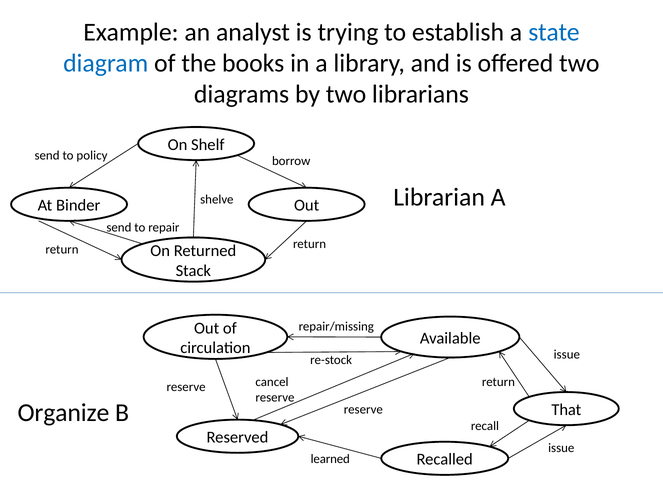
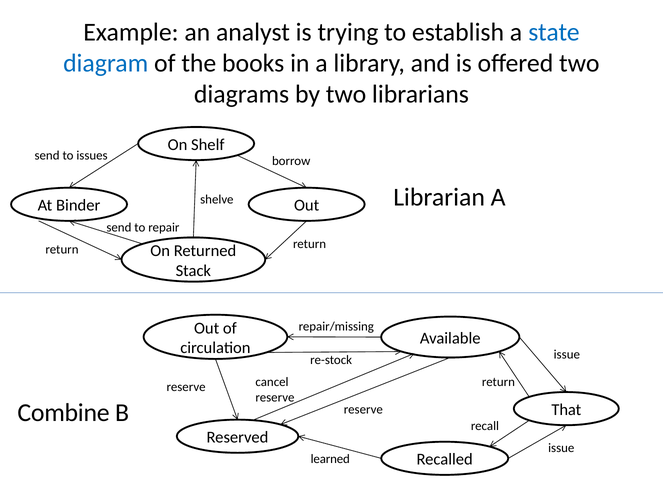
policy: policy -> issues
Organize: Organize -> Combine
